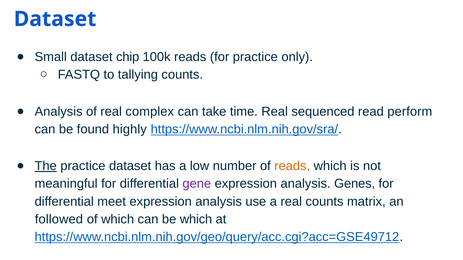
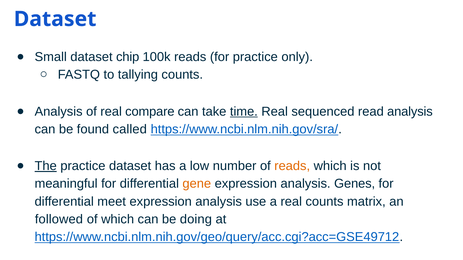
complex: complex -> compare
time underline: none -> present
read perform: perform -> analysis
highly: highly -> called
gene colour: purple -> orange
be which: which -> doing
